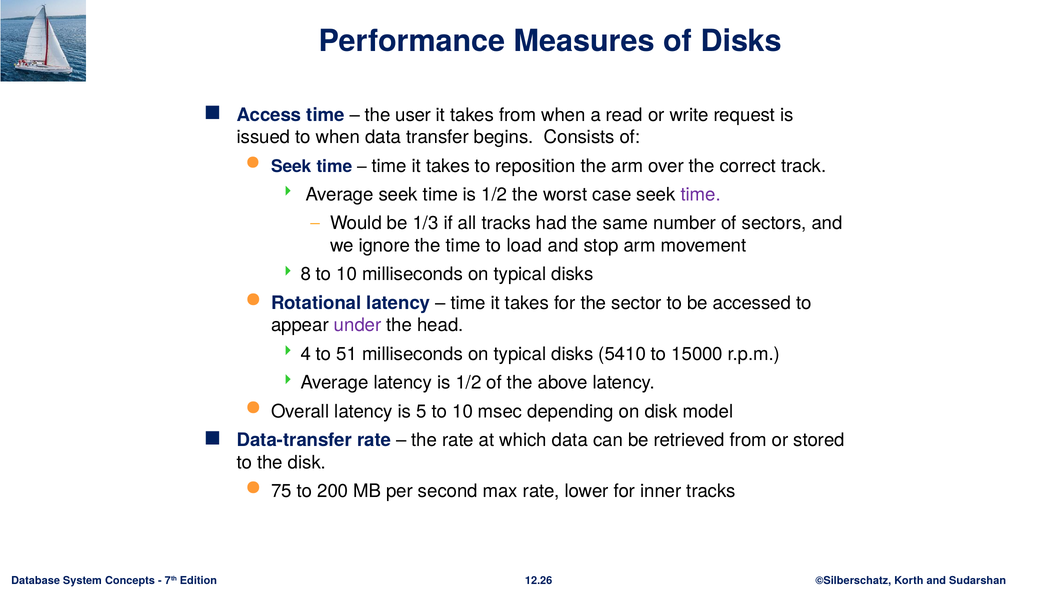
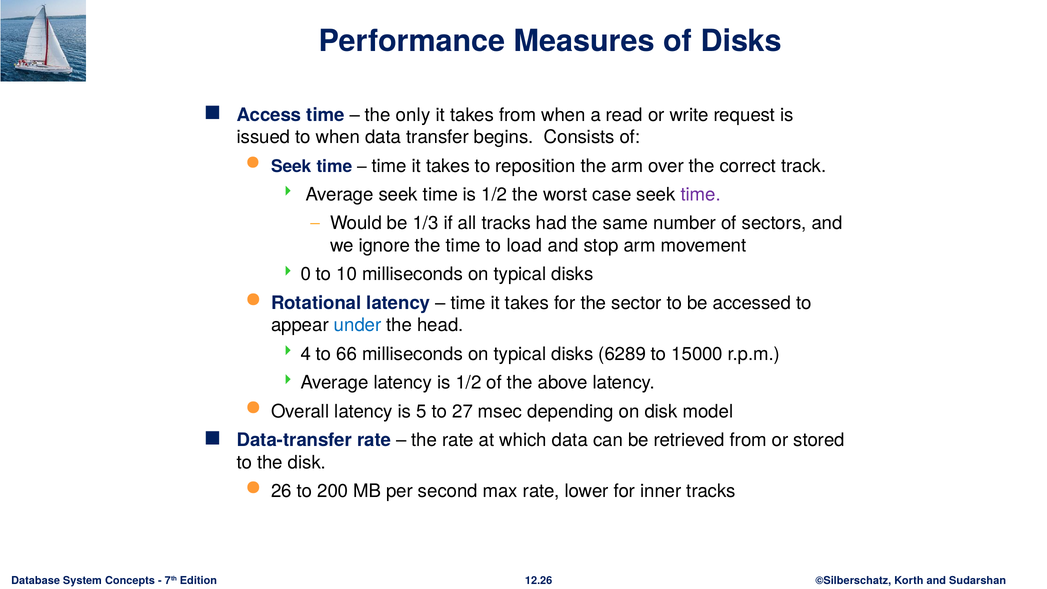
user: user -> only
8: 8 -> 0
under colour: purple -> blue
51: 51 -> 66
5410: 5410 -> 6289
5 to 10: 10 -> 27
75: 75 -> 26
